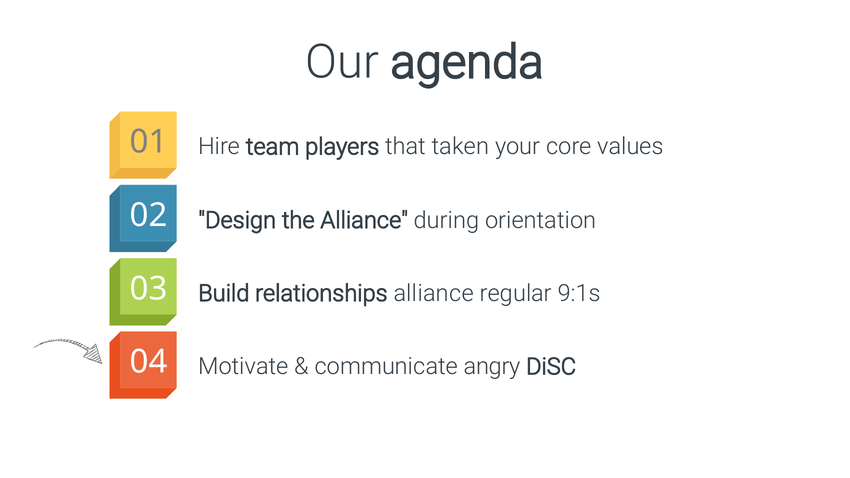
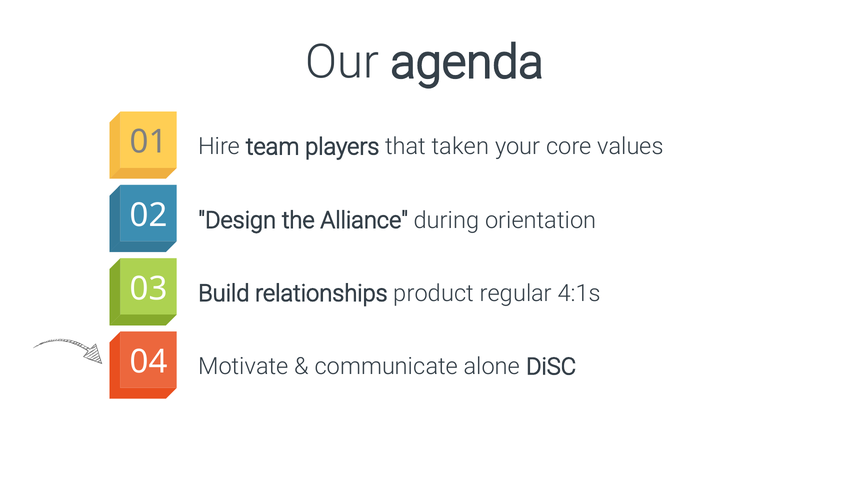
relationships alliance: alliance -> product
9:1s: 9:1s -> 4:1s
angry: angry -> alone
